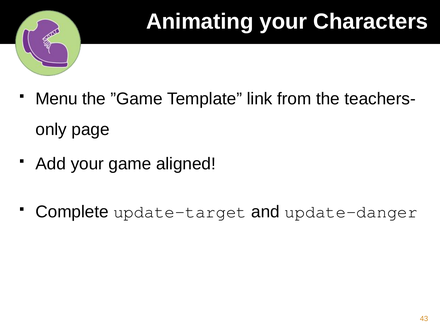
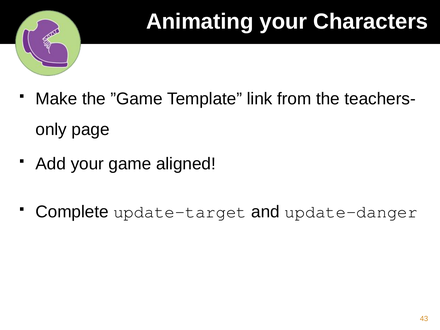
Menu: Menu -> Make
